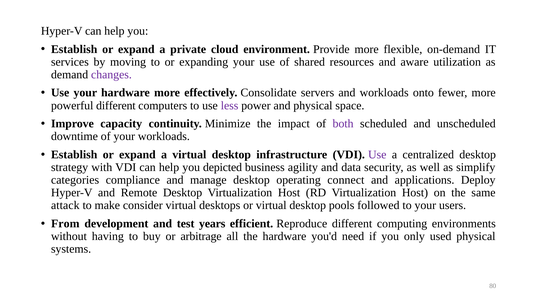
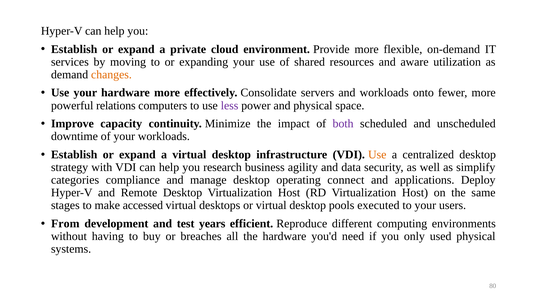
changes colour: purple -> orange
powerful different: different -> relations
Use at (377, 155) colour: purple -> orange
depicted: depicted -> research
attack: attack -> stages
consider: consider -> accessed
followed: followed -> executed
arbitrage: arbitrage -> breaches
